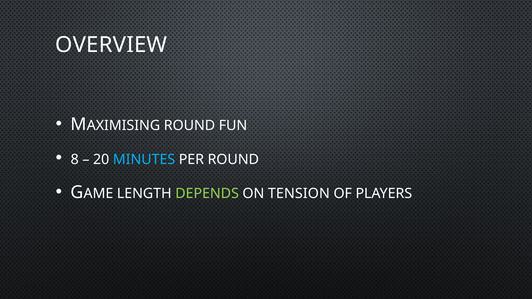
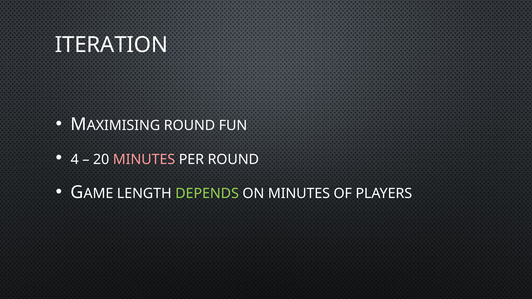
OVERVIEW: OVERVIEW -> ITERATION
8: 8 -> 4
MINUTES at (144, 160) colour: light blue -> pink
ON TENSION: TENSION -> MINUTES
